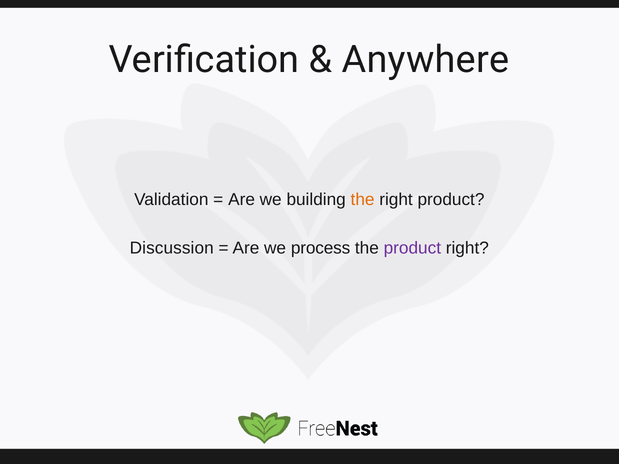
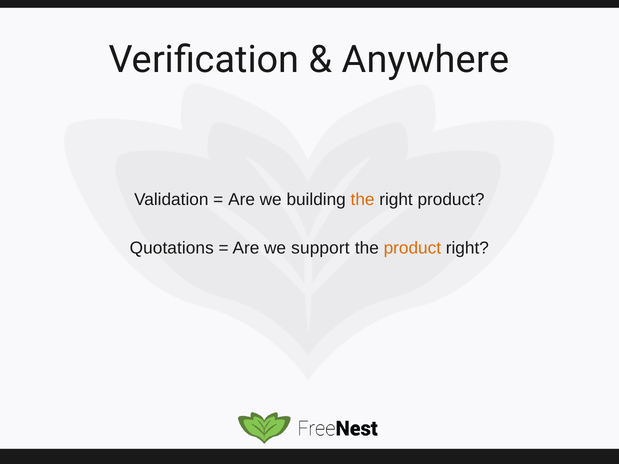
Discussion: Discussion -> Quotations
process: process -> support
product at (412, 248) colour: purple -> orange
